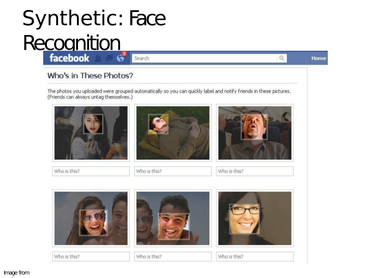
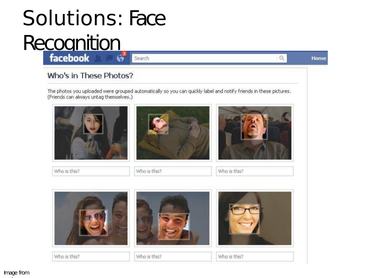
Synthetic: Synthetic -> Solutions
